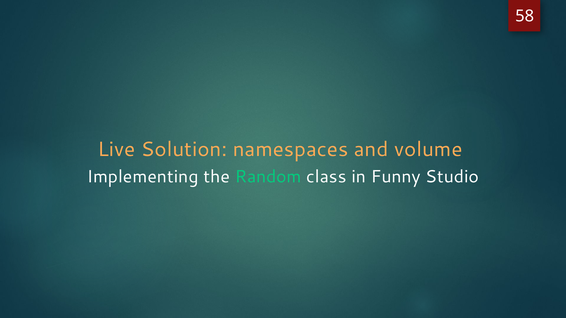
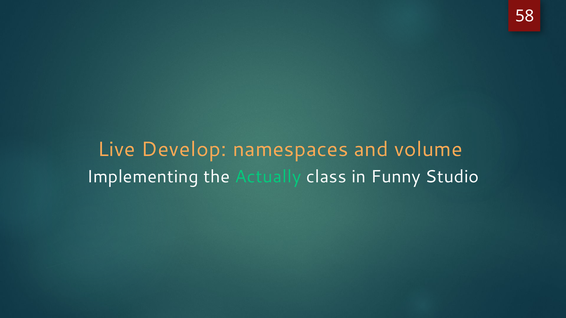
Solution: Solution -> Develop
Random: Random -> Actually
